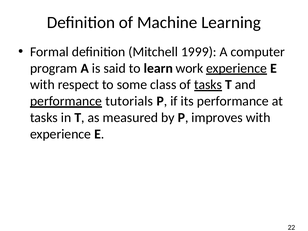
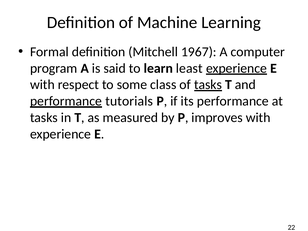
1999: 1999 -> 1967
work: work -> least
